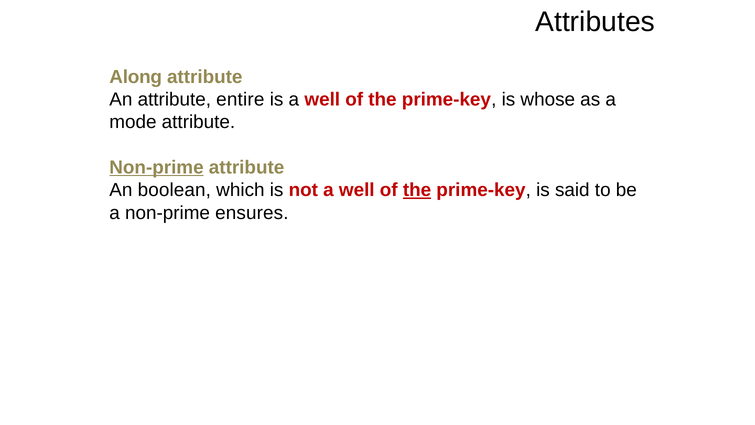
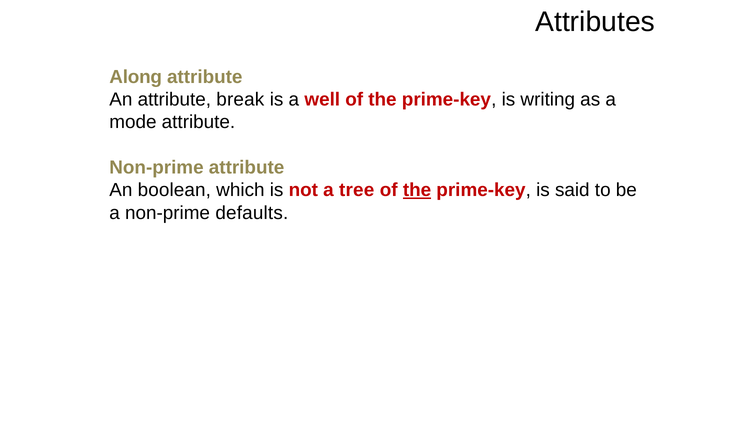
entire: entire -> break
whose: whose -> writing
Non-prime at (156, 167) underline: present -> none
not a well: well -> tree
ensures: ensures -> defaults
